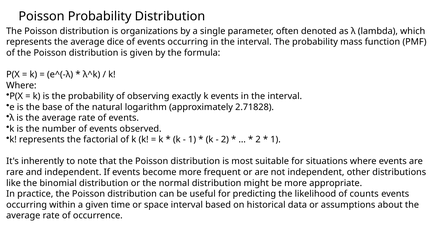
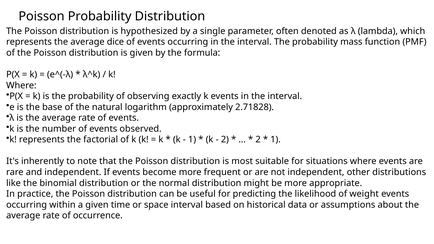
organizations: organizations -> hypothesized
counts: counts -> weight
